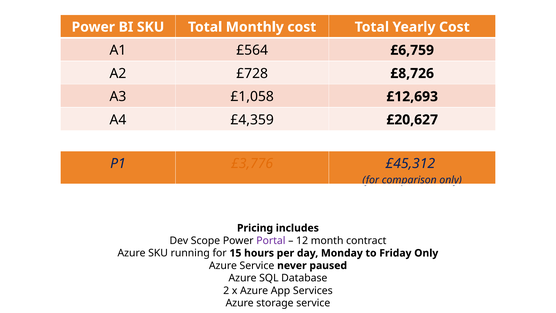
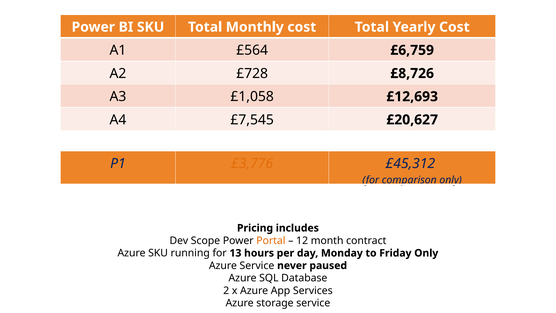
£4,359: £4,359 -> £7,545
Portal colour: purple -> orange
15: 15 -> 13
